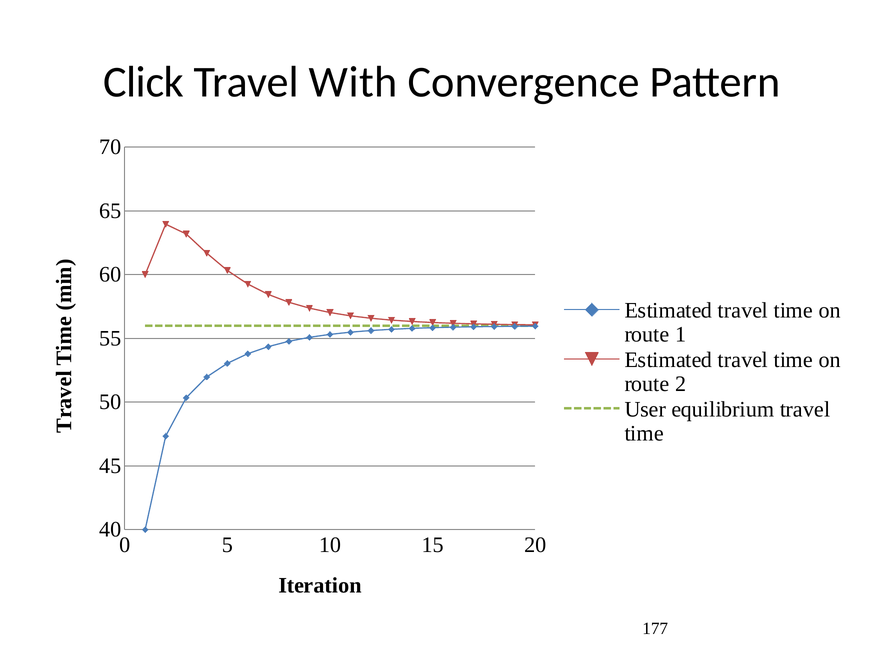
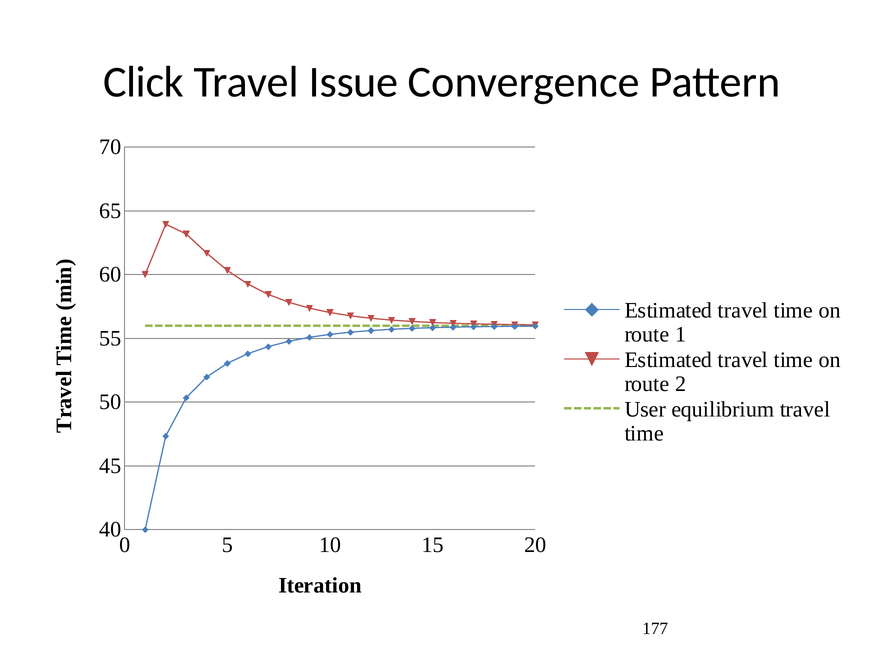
With: With -> Issue
